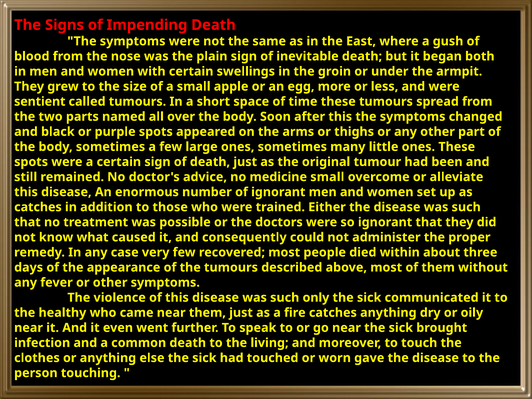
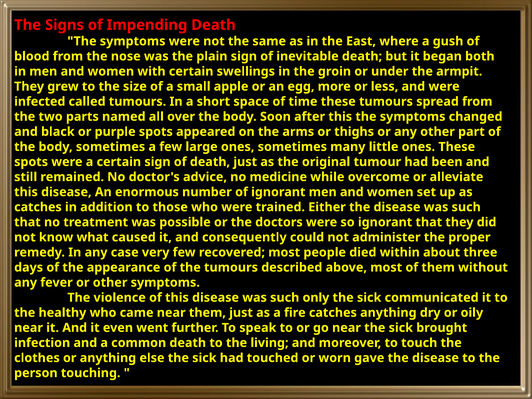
sentient: sentient -> infected
medicine small: small -> while
